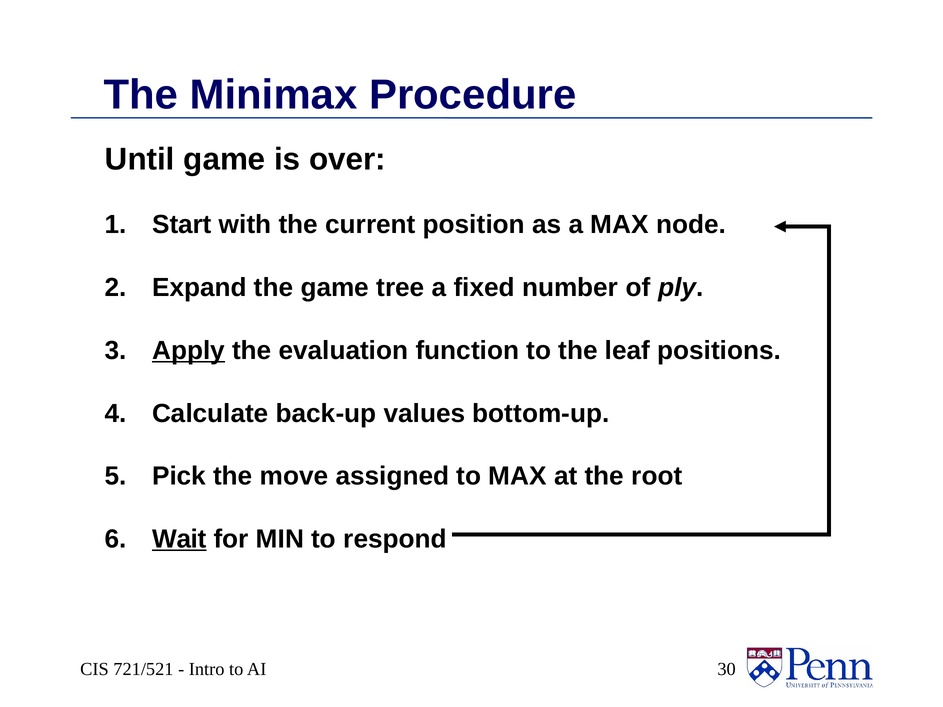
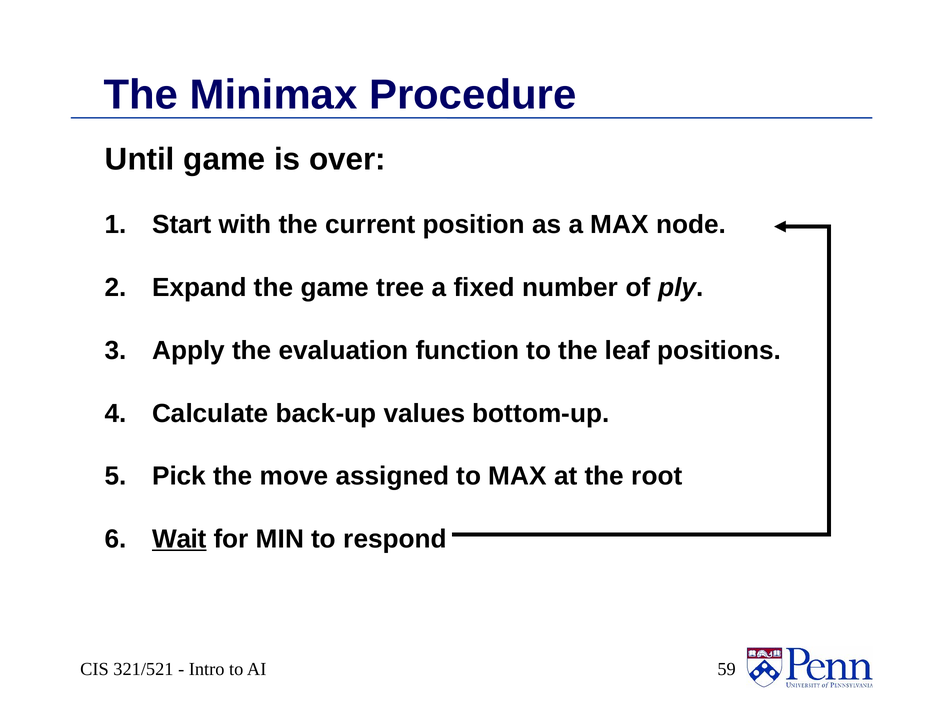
Apply underline: present -> none
721/521: 721/521 -> 321/521
30: 30 -> 59
